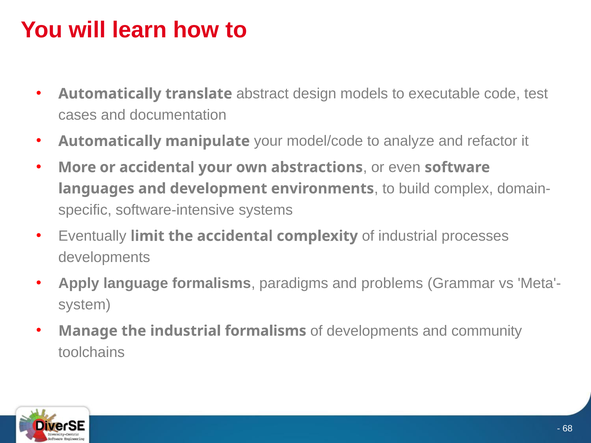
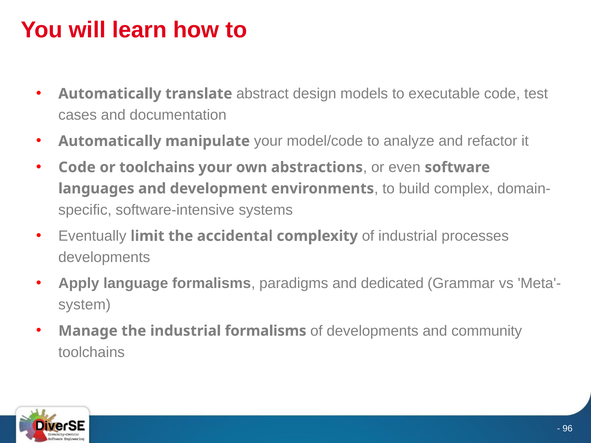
More at (77, 167): More -> Code
or accidental: accidental -> toolchains
problems: problems -> dedicated
68: 68 -> 96
